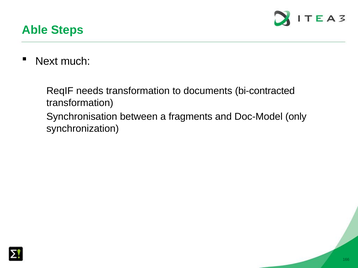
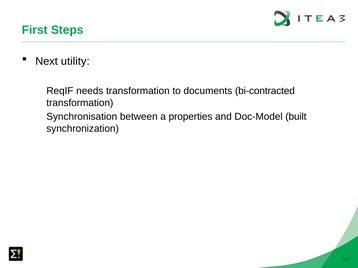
Able: Able -> First
much: much -> utility
fragments: fragments -> properties
only: only -> built
